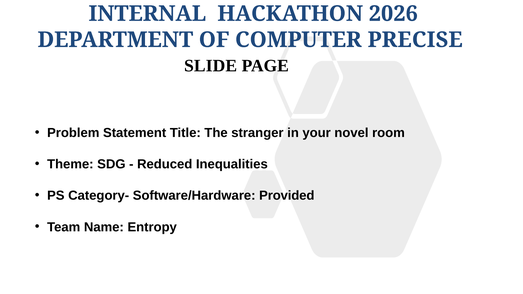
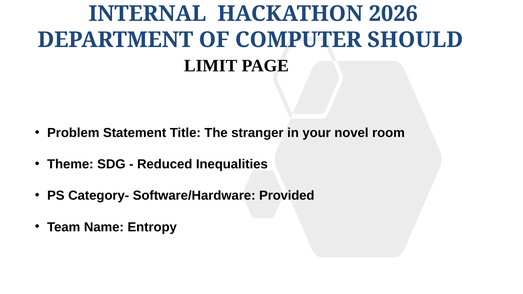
PRECISE: PRECISE -> SHOULD
SLIDE: SLIDE -> LIMIT
